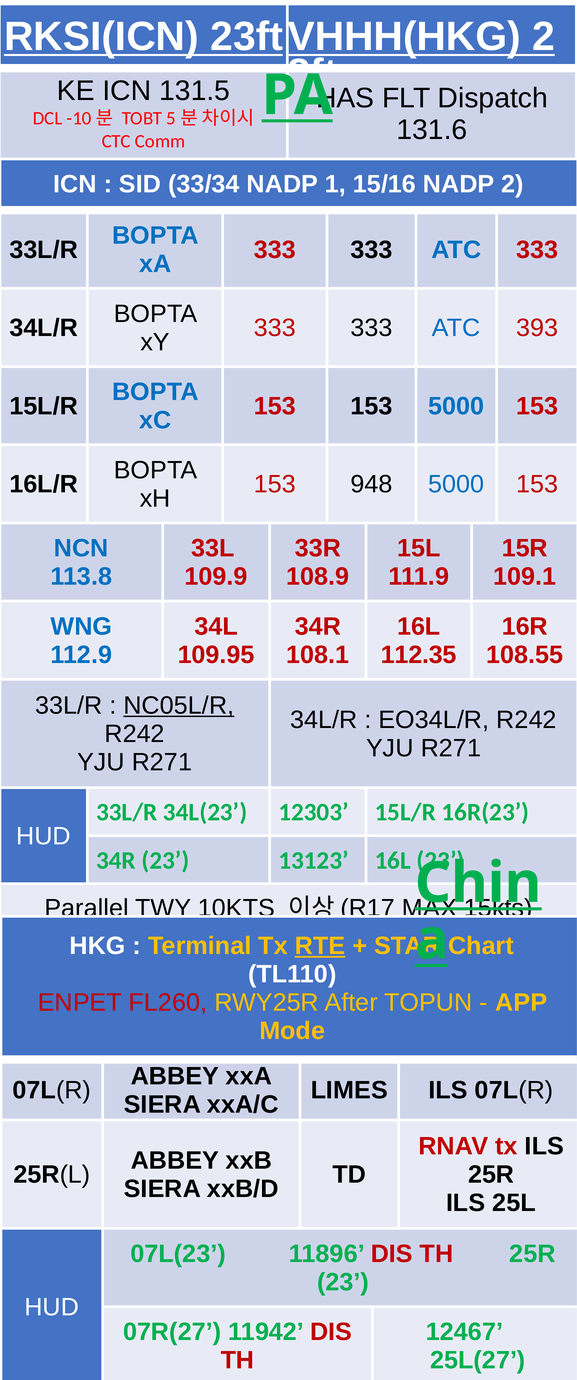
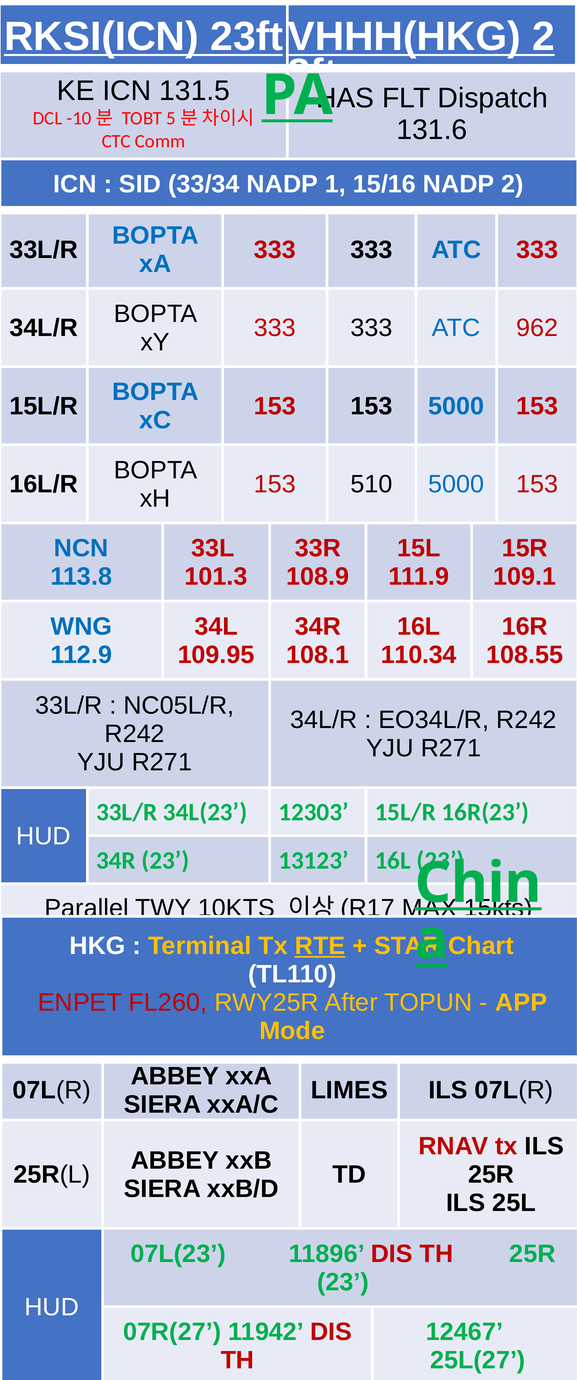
393: 393 -> 962
948: 948 -> 510
109.9: 109.9 -> 101.3
112.35: 112.35 -> 110.34
NC05L/R underline: present -> none
